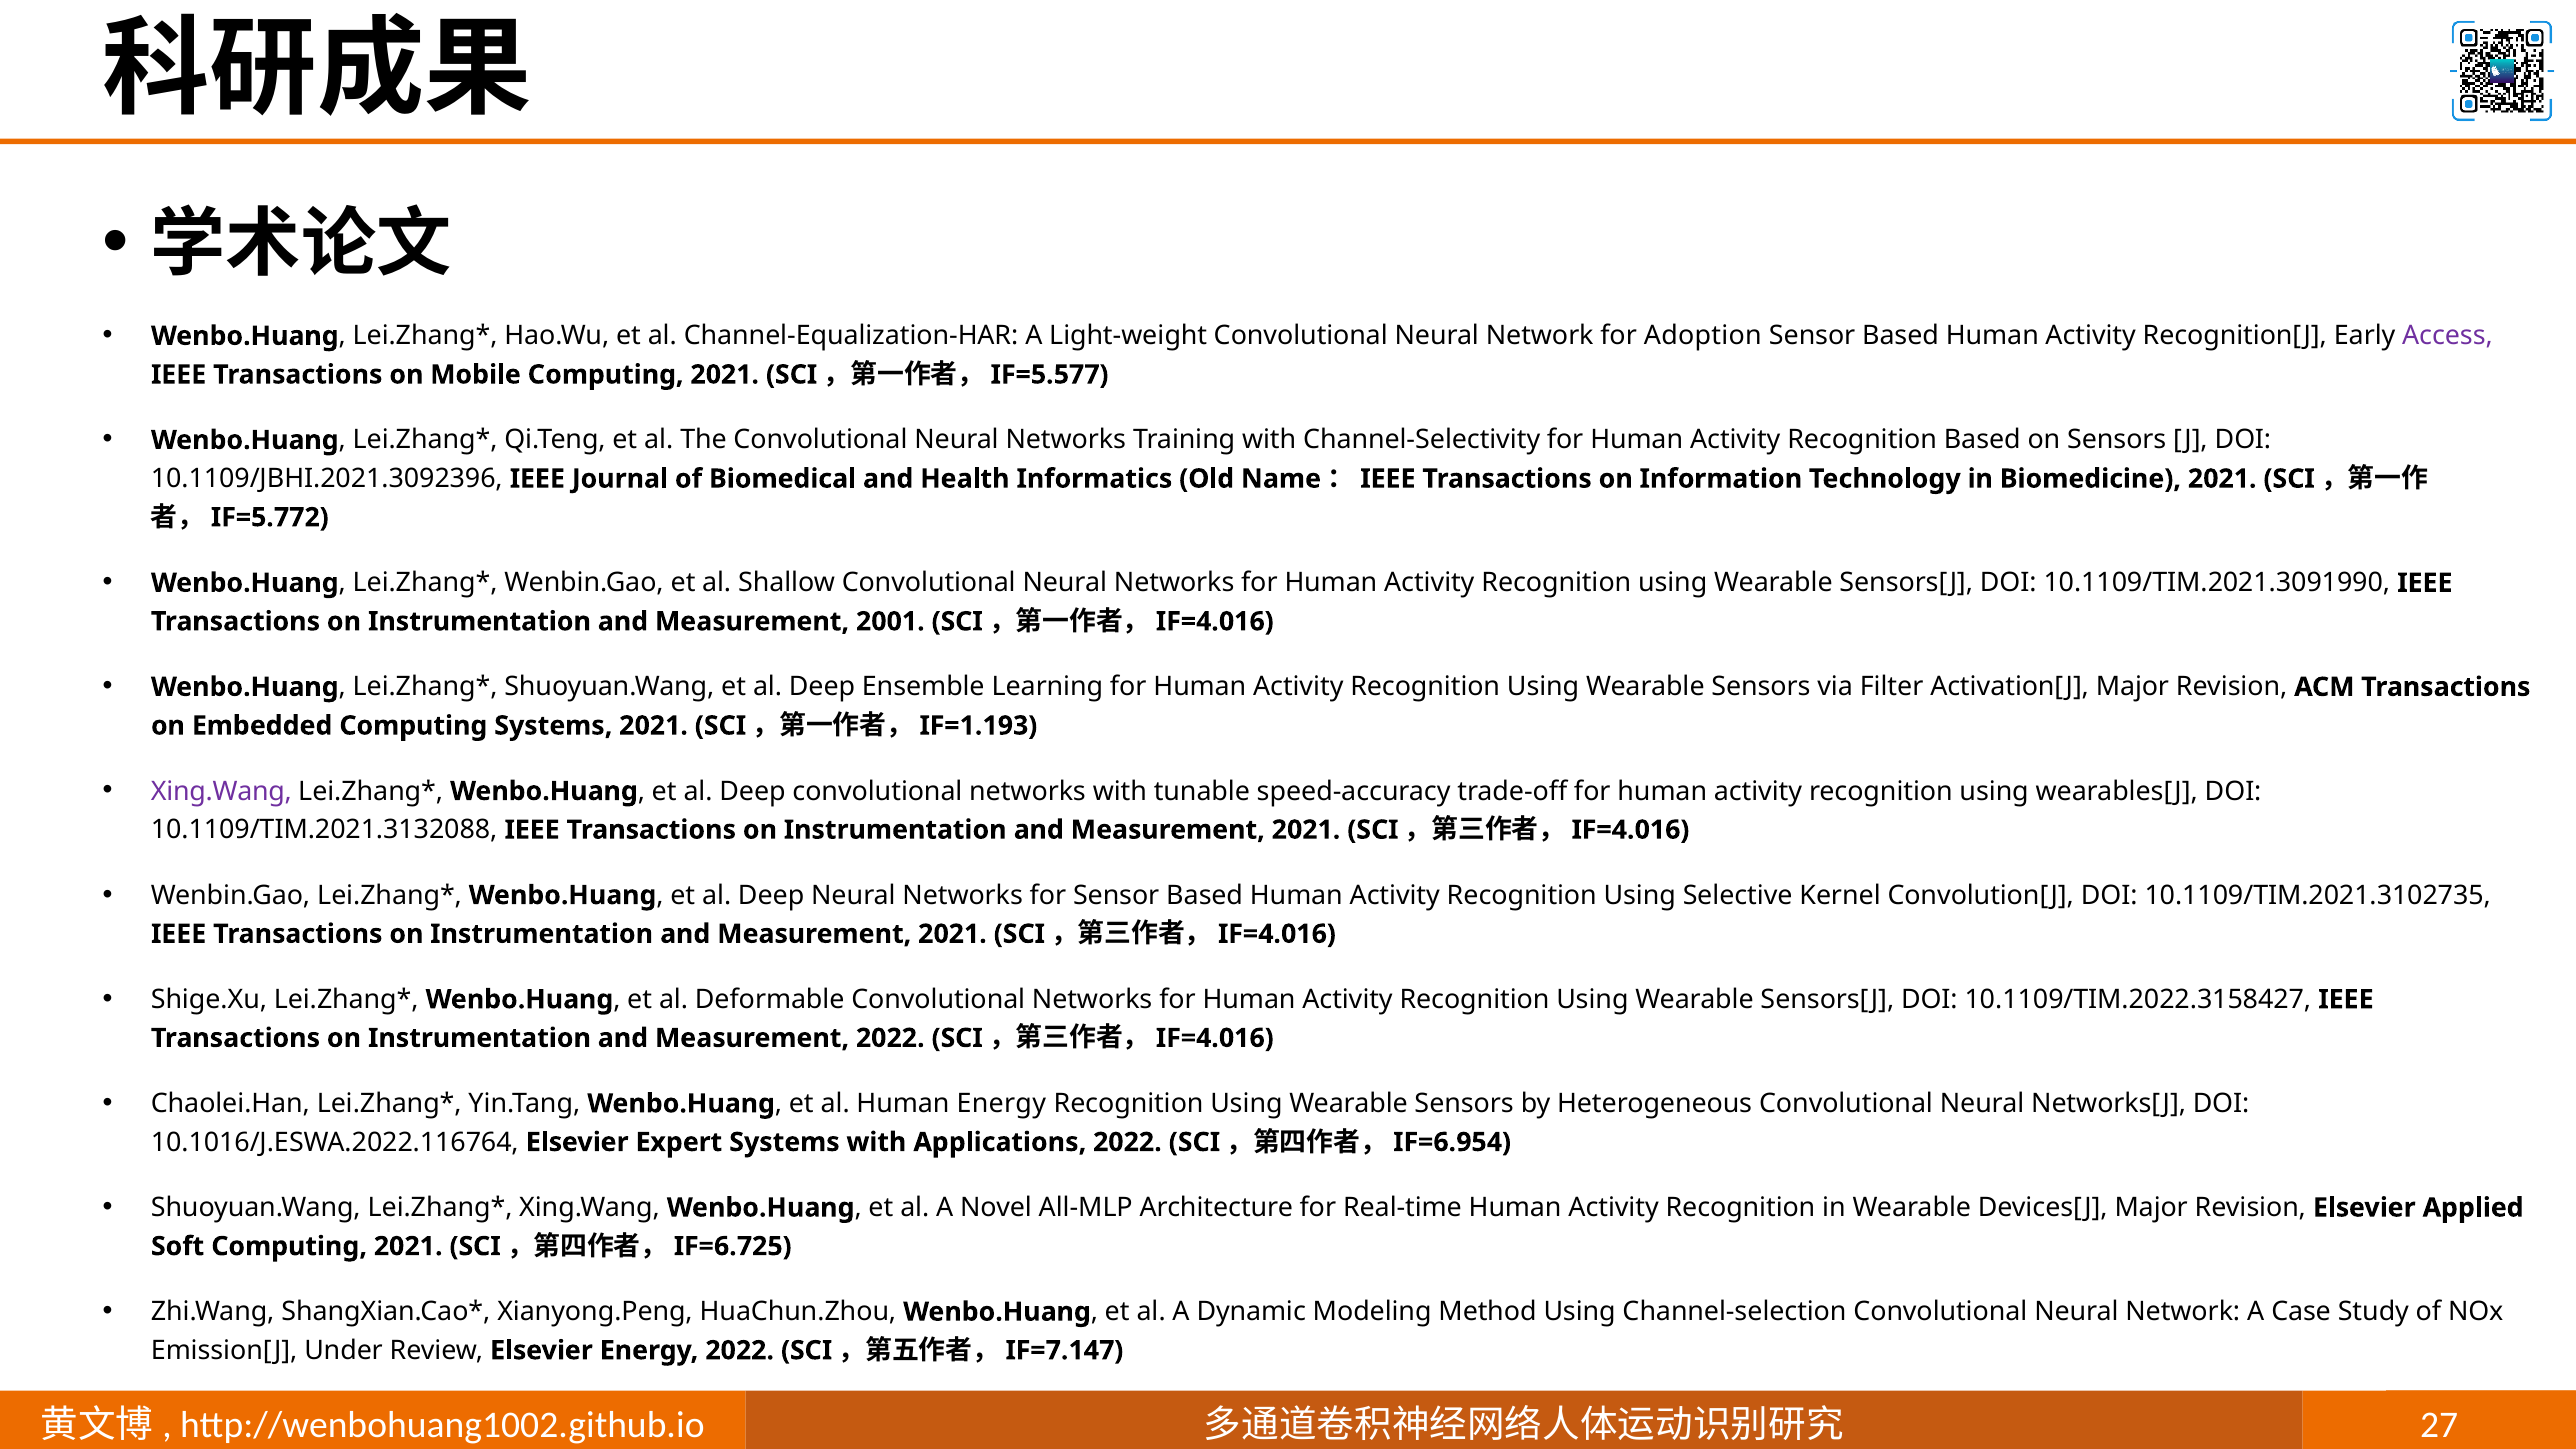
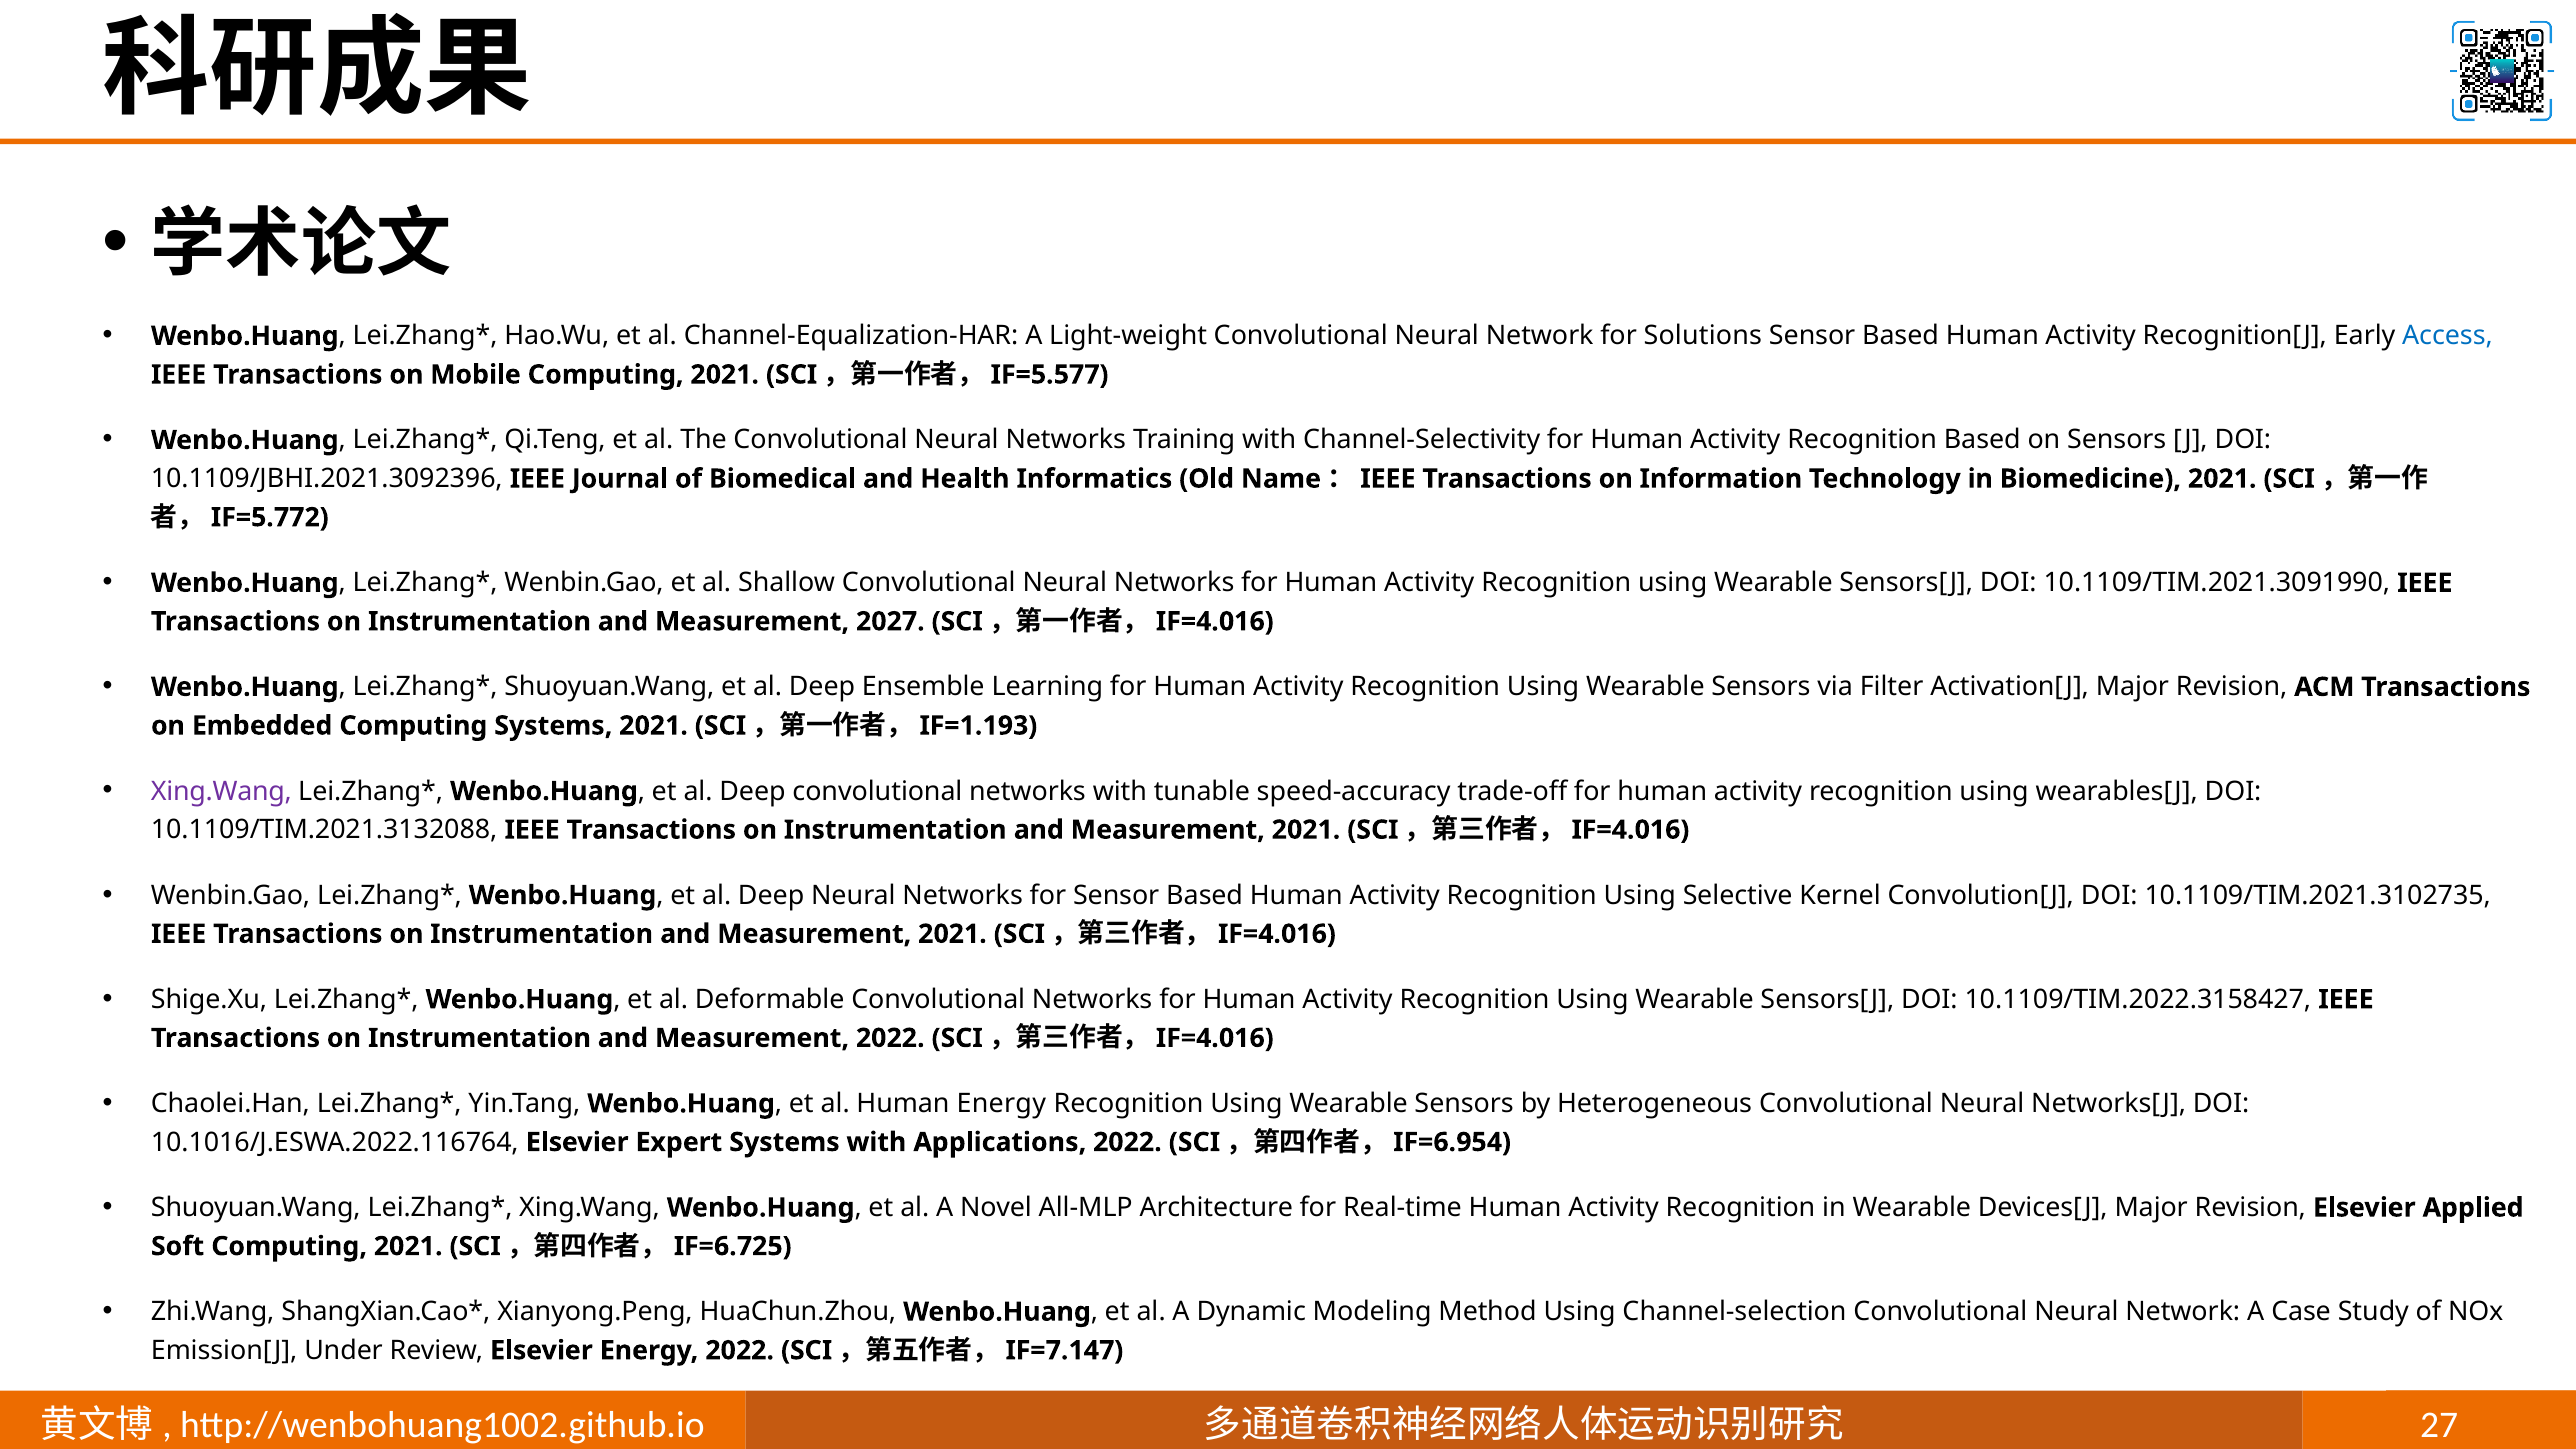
Adoption: Adoption -> Solutions
Access colour: purple -> blue
2001: 2001 -> 2027
